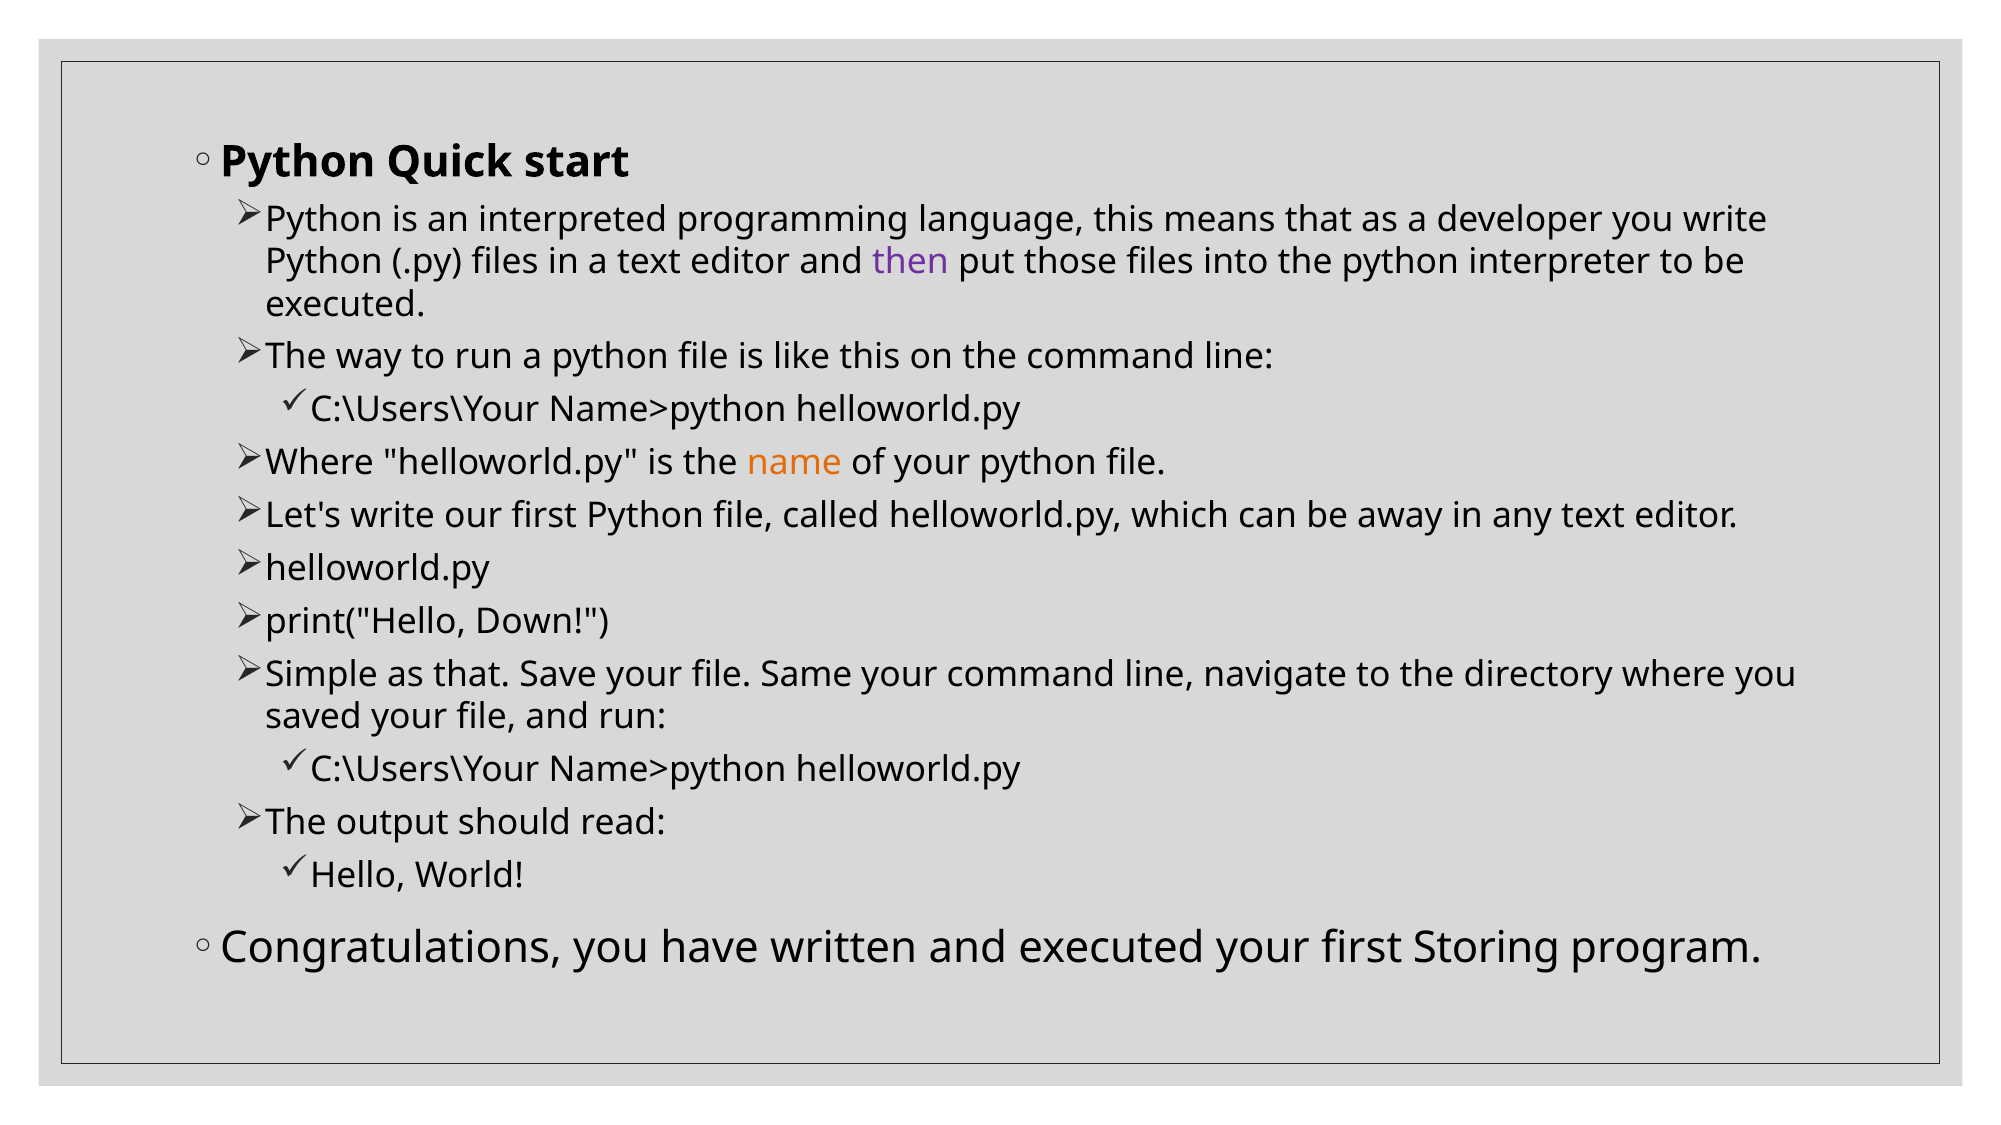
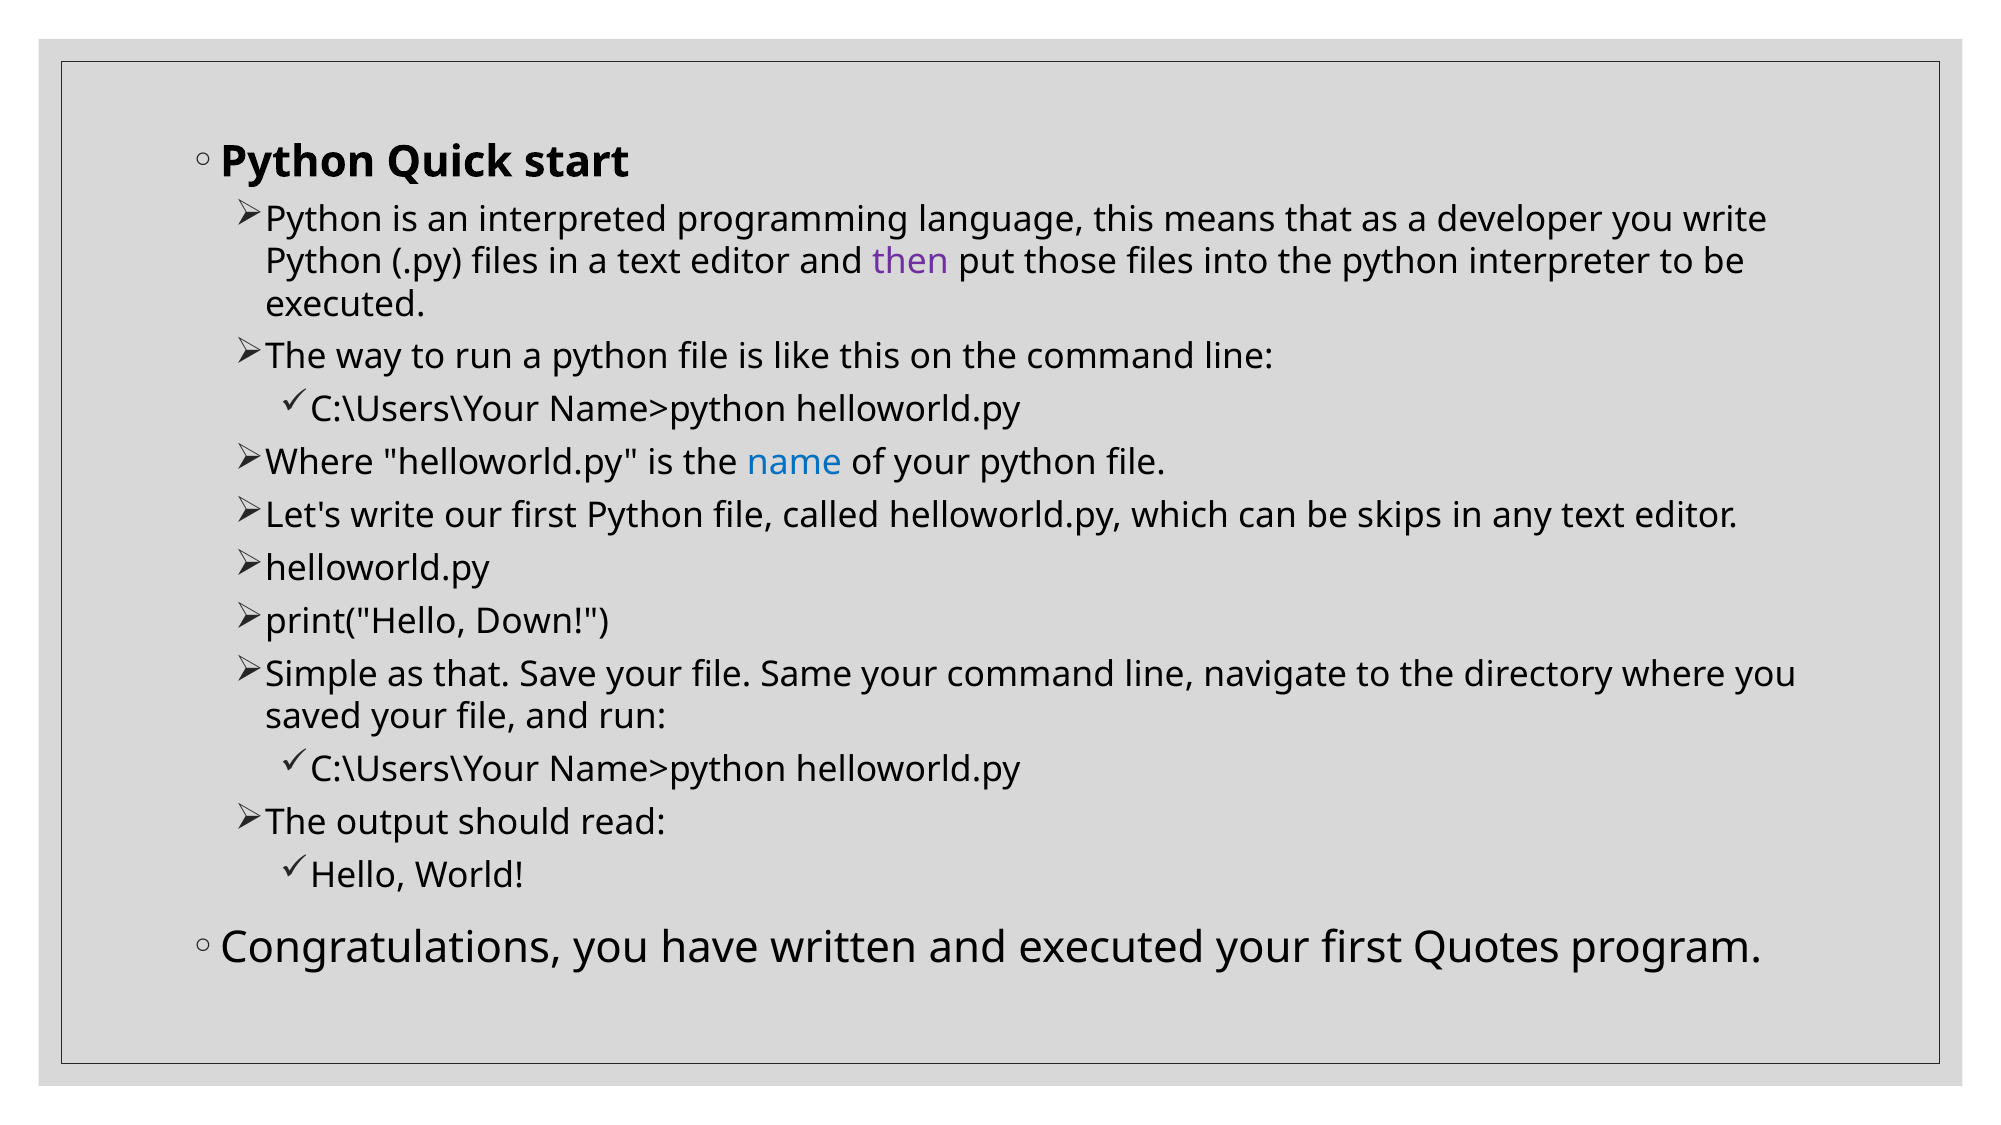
name colour: orange -> blue
away: away -> skips
Storing: Storing -> Quotes
